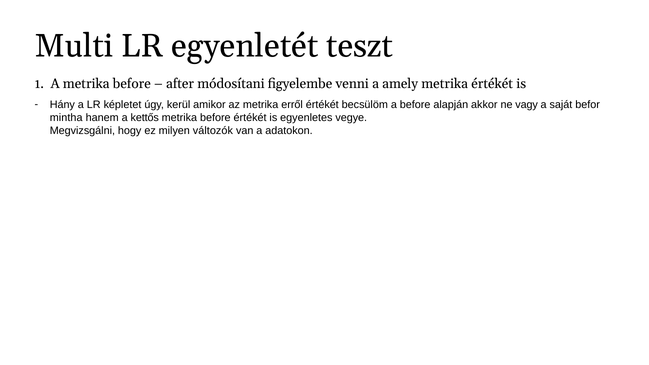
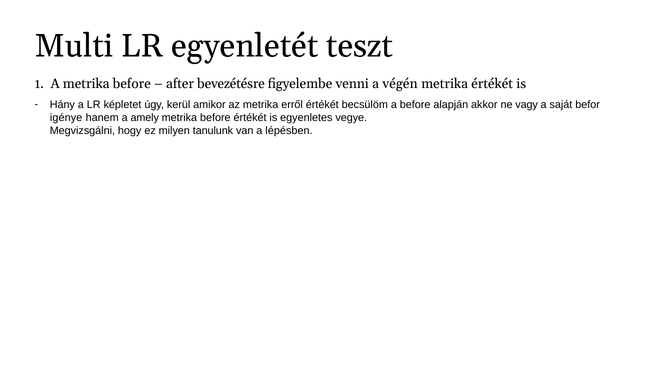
módosítani: módosítani -> bevezétésre
amely: amely -> végén
mintha: mintha -> igénye
kettős: kettős -> amely
változók: változók -> tanulunk
adatokon: adatokon -> lépésben
